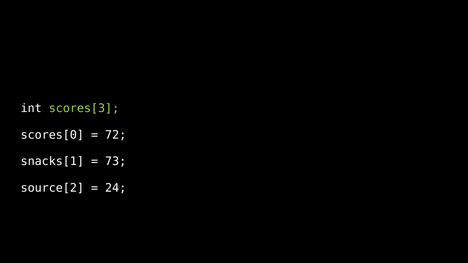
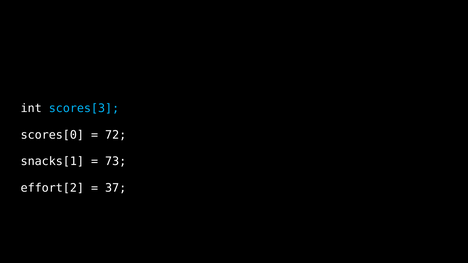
scores[3 colour: light green -> light blue
source[2: source[2 -> effort[2
24: 24 -> 37
